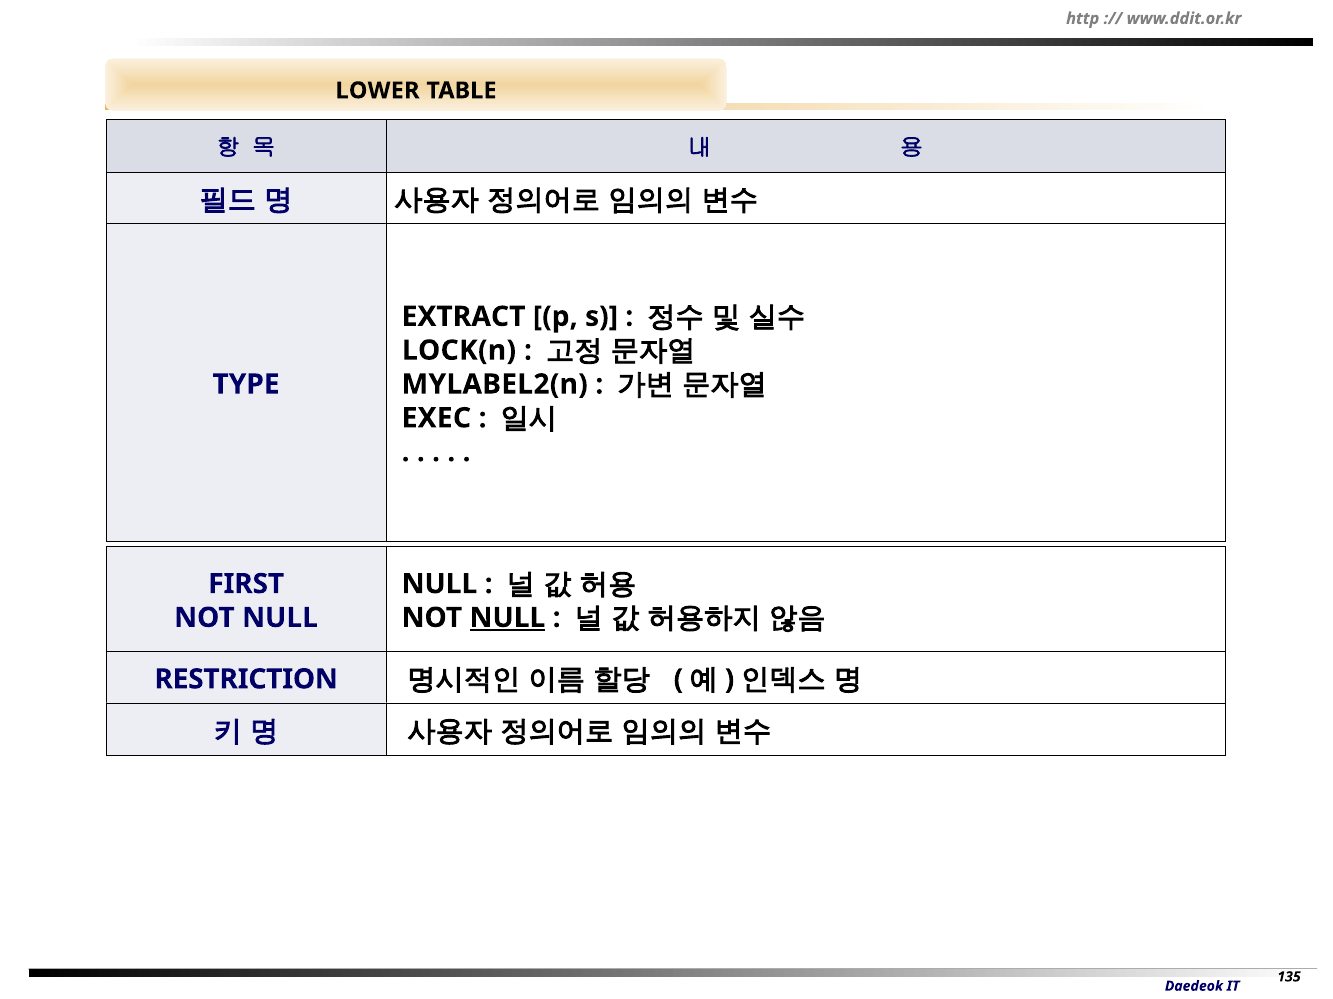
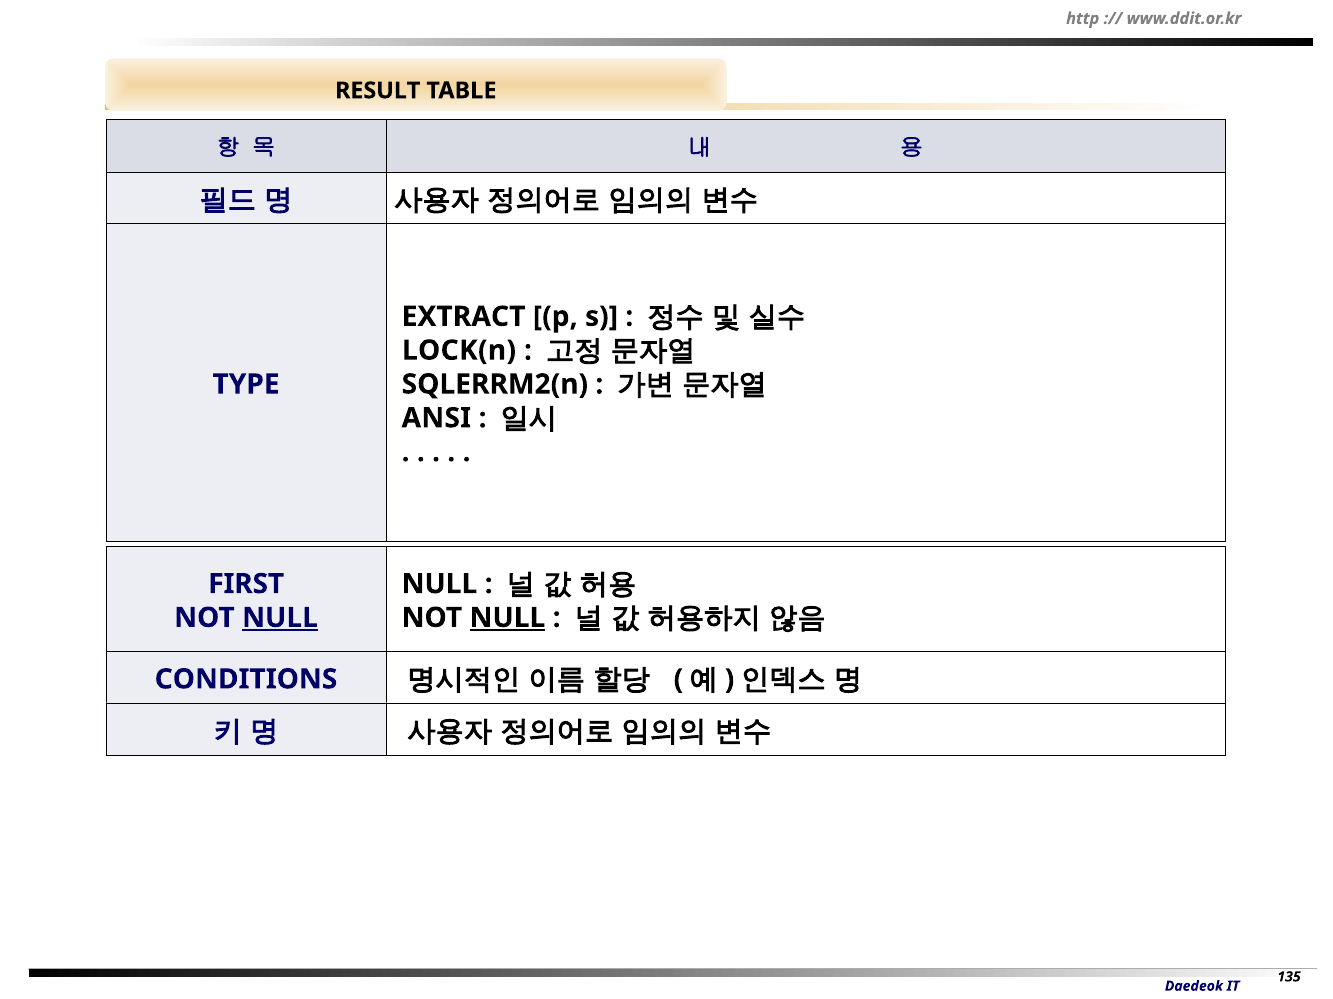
LOWER: LOWER -> RESULT
MYLABEL2(n: MYLABEL2(n -> SQLERRM2(n
EXEC: EXEC -> ANSI
NULL at (280, 618) underline: none -> present
RESTRICTION: RESTRICTION -> CONDITIONS
